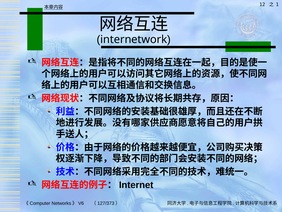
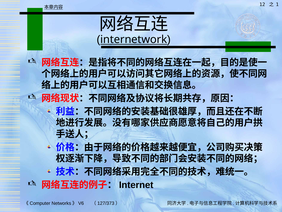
internetwork underline: none -> present
